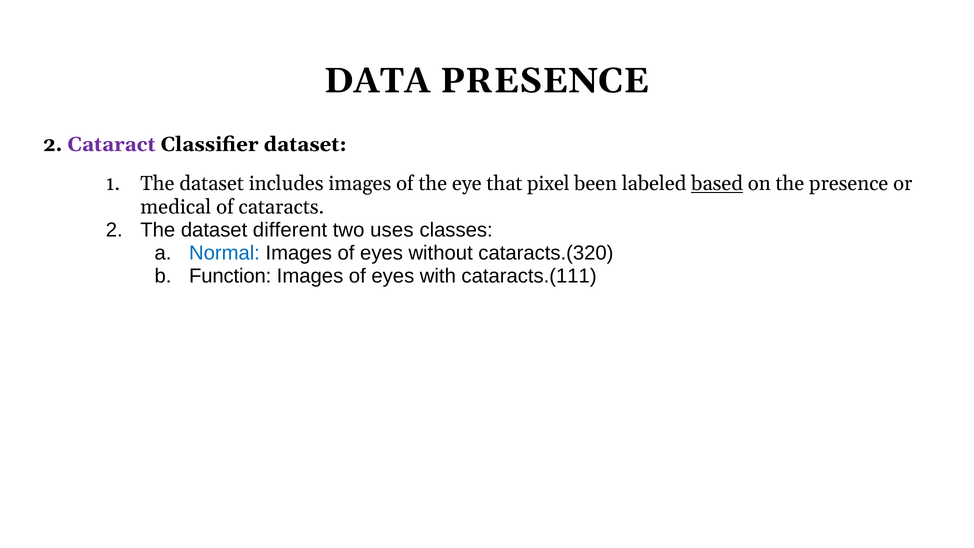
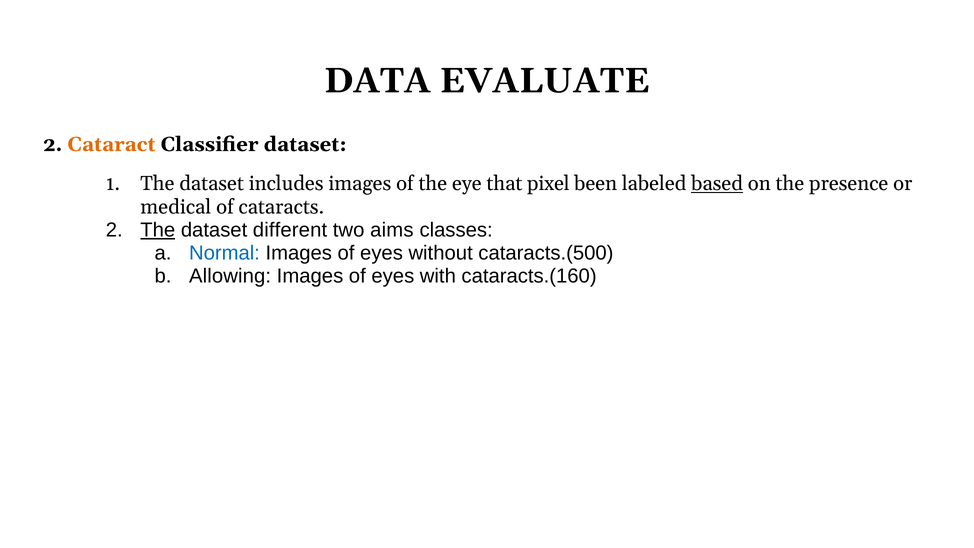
DATA PRESENCE: PRESENCE -> EVALUATE
Cataract colour: purple -> orange
The at (158, 230) underline: none -> present
uses: uses -> aims
cataracts.(320: cataracts.(320 -> cataracts.(500
Function: Function -> Allowing
cataracts.(111: cataracts.(111 -> cataracts.(160
